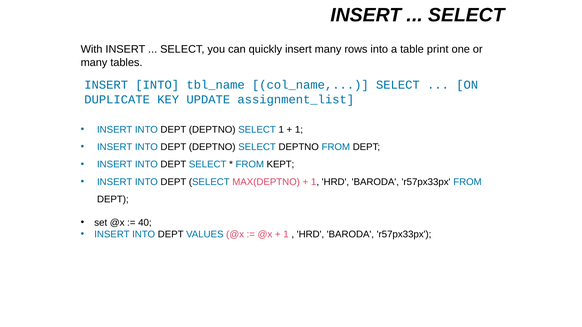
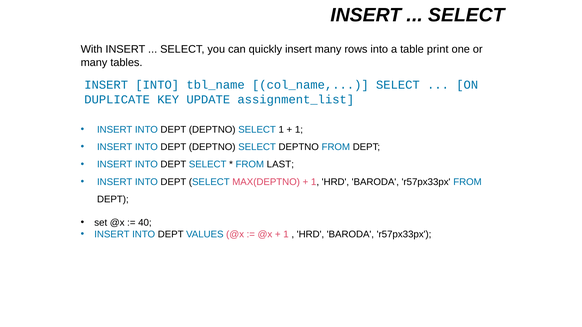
KEPT: KEPT -> LAST
